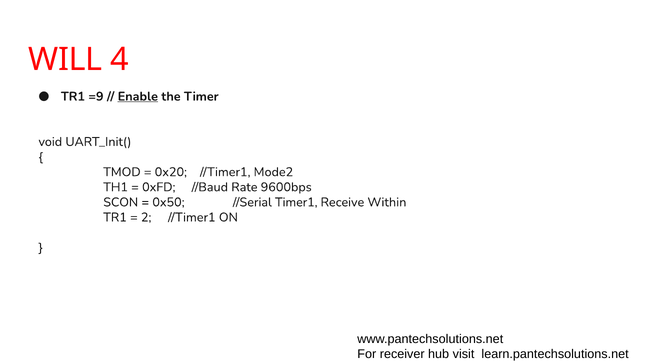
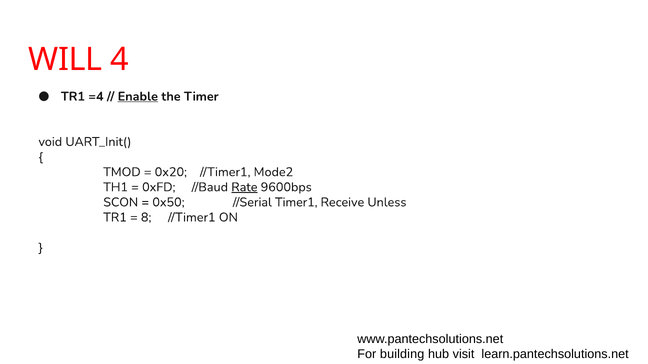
=9: =9 -> =4
Rate underline: none -> present
Within: Within -> Unless
2: 2 -> 8
receiver: receiver -> building
